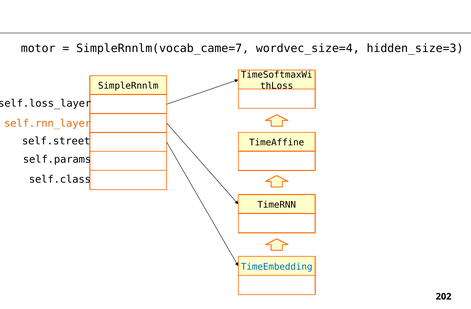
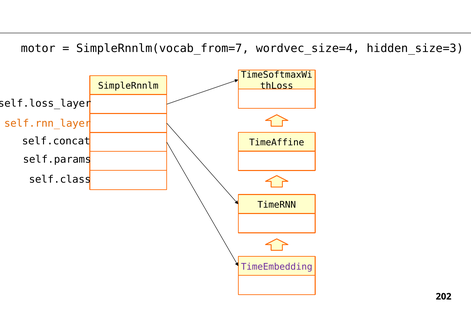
SimpleRnnlm(vocab_came=7: SimpleRnnlm(vocab_came=7 -> SimpleRnnlm(vocab_from=7
self.street: self.street -> self.concat
TimeEmbedding colour: blue -> purple
